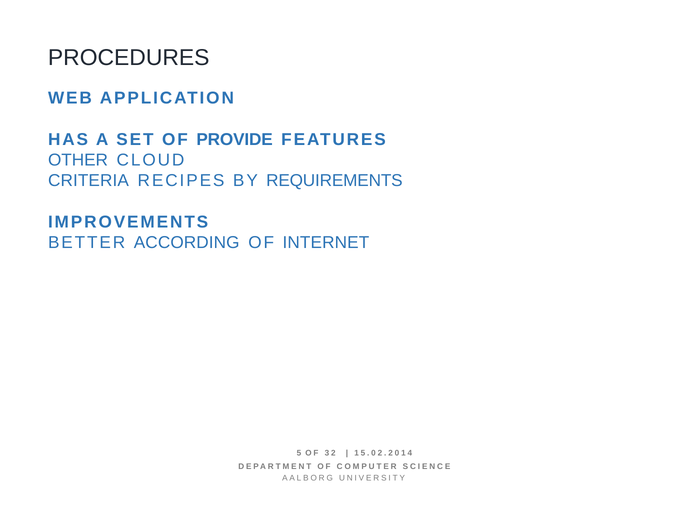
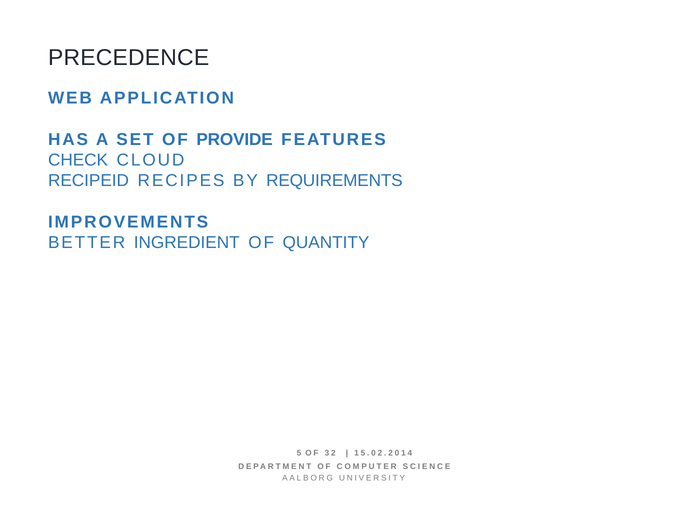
PROCEDURES: PROCEDURES -> PRECEDENCE
OTHER: OTHER -> CHECK
CRITERIA: CRITERIA -> RECIPEID
ACCORDING: ACCORDING -> INGREDIENT
INTERNET: INTERNET -> QUANTITY
